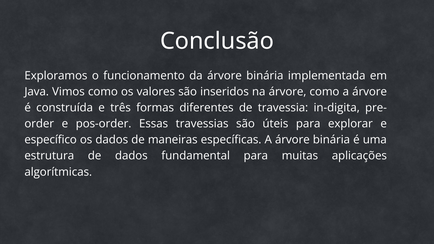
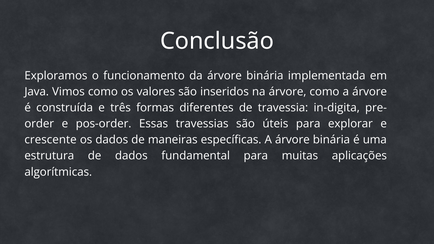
específico: específico -> crescente
